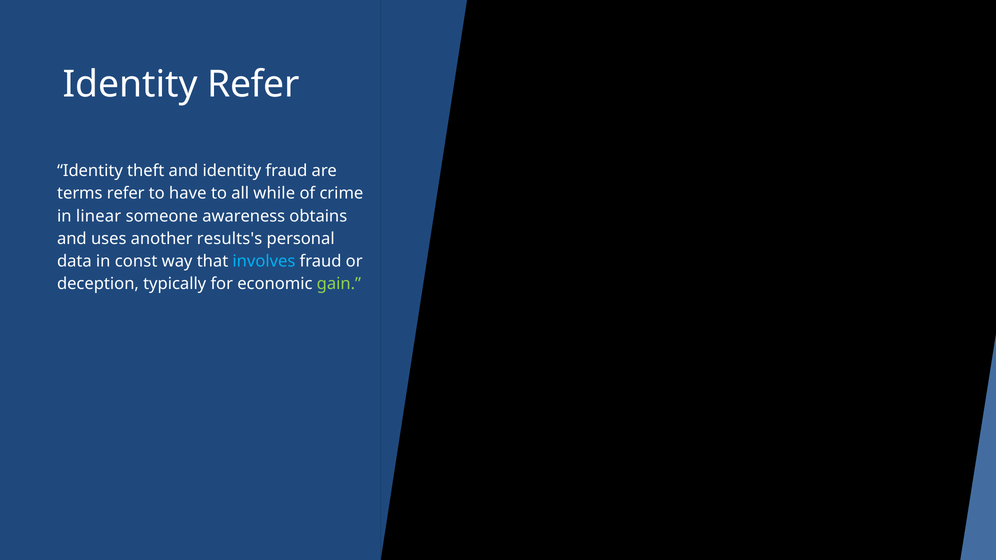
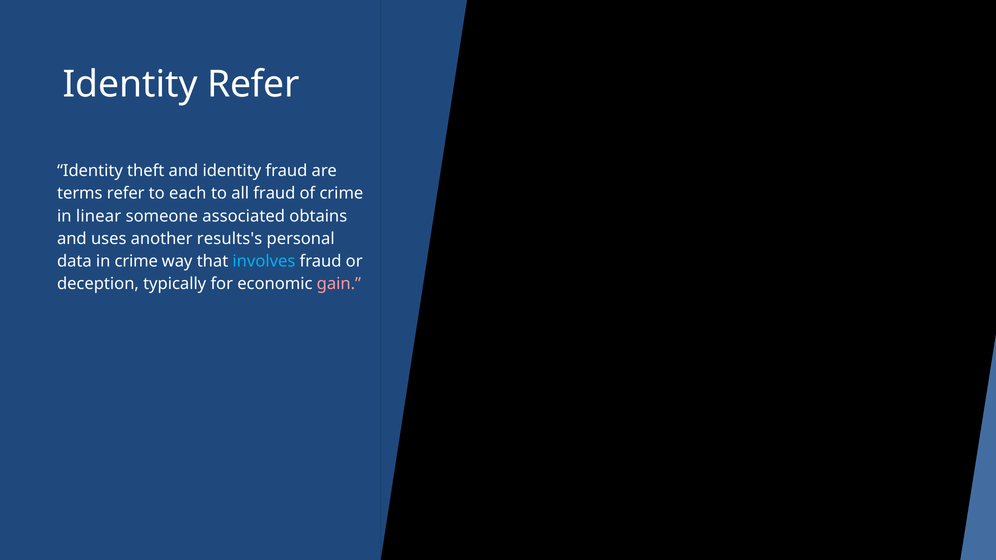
have: have -> each
all while: while -> fraud
awareness: awareness -> associated
in const: const -> crime
gain colour: light green -> pink
